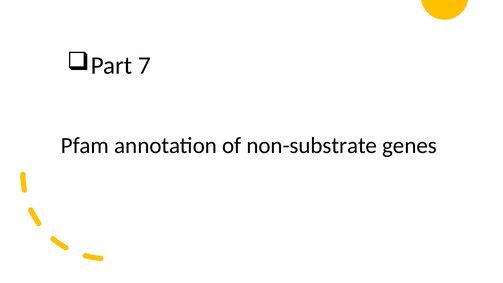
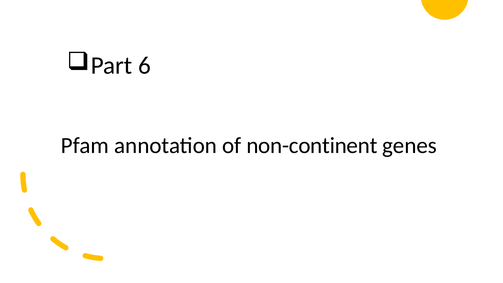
7: 7 -> 6
non-substrate: non-substrate -> non-continent
